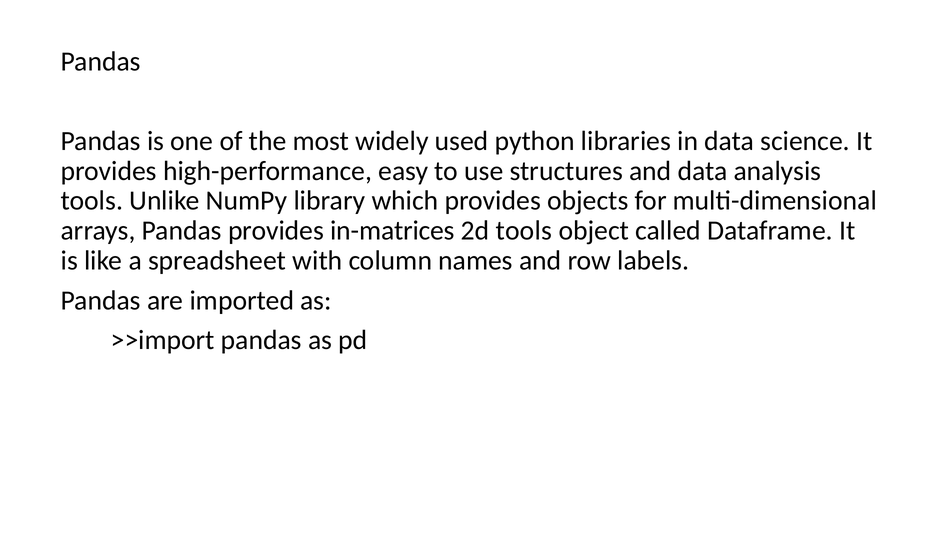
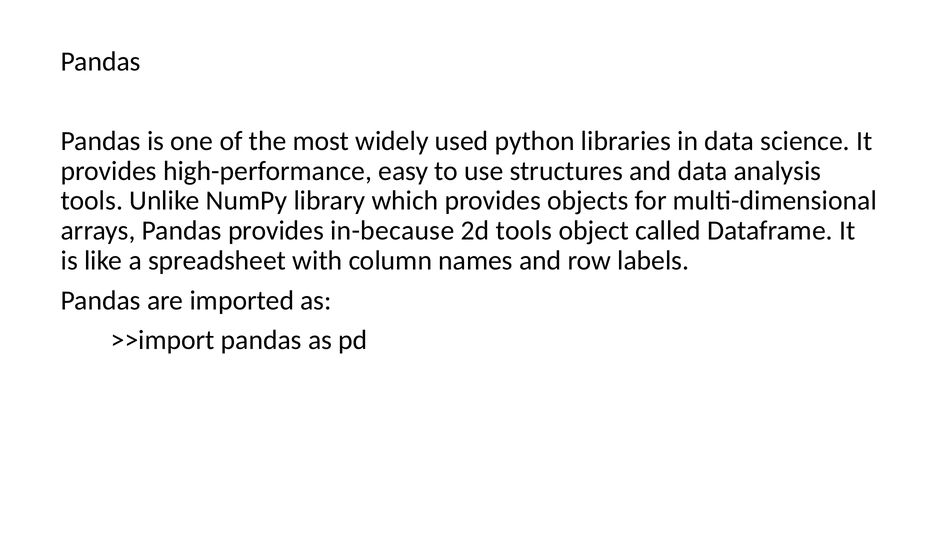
in-matrices: in-matrices -> in-because
